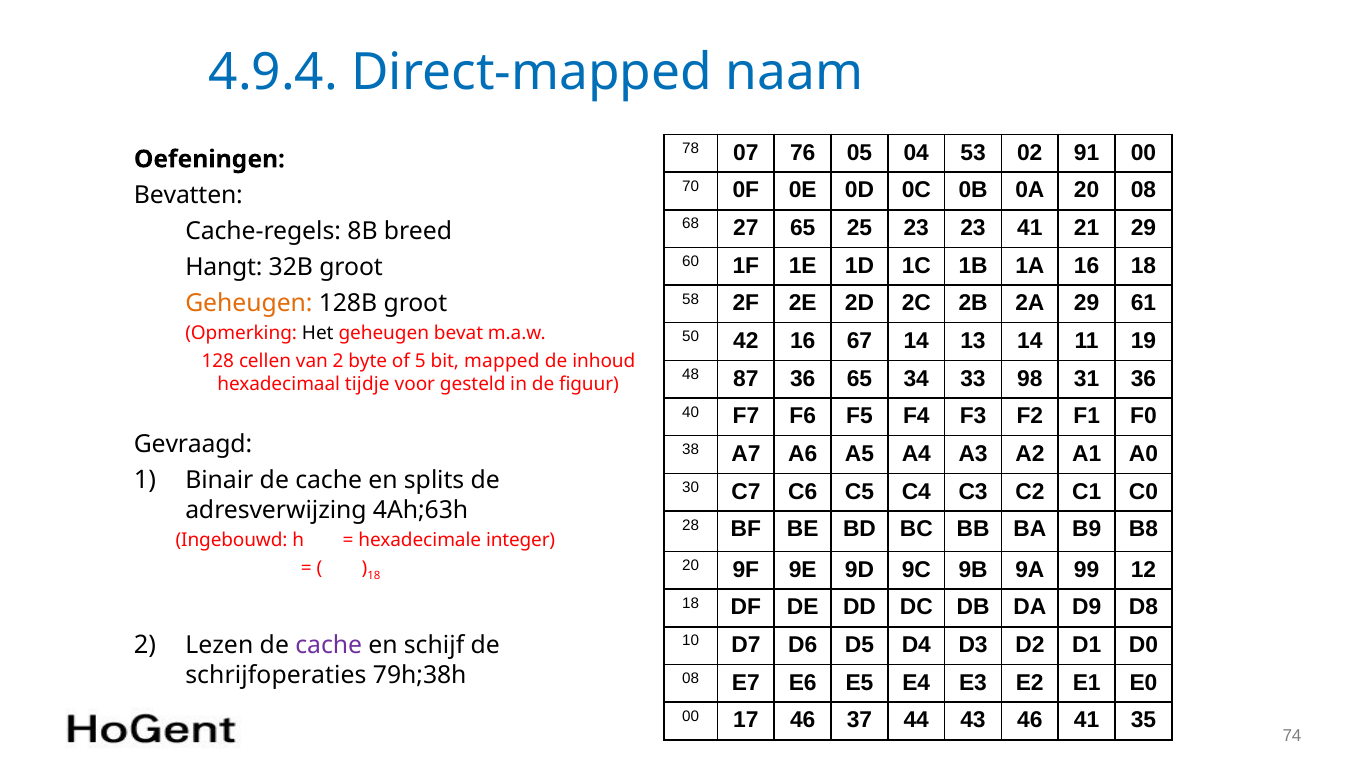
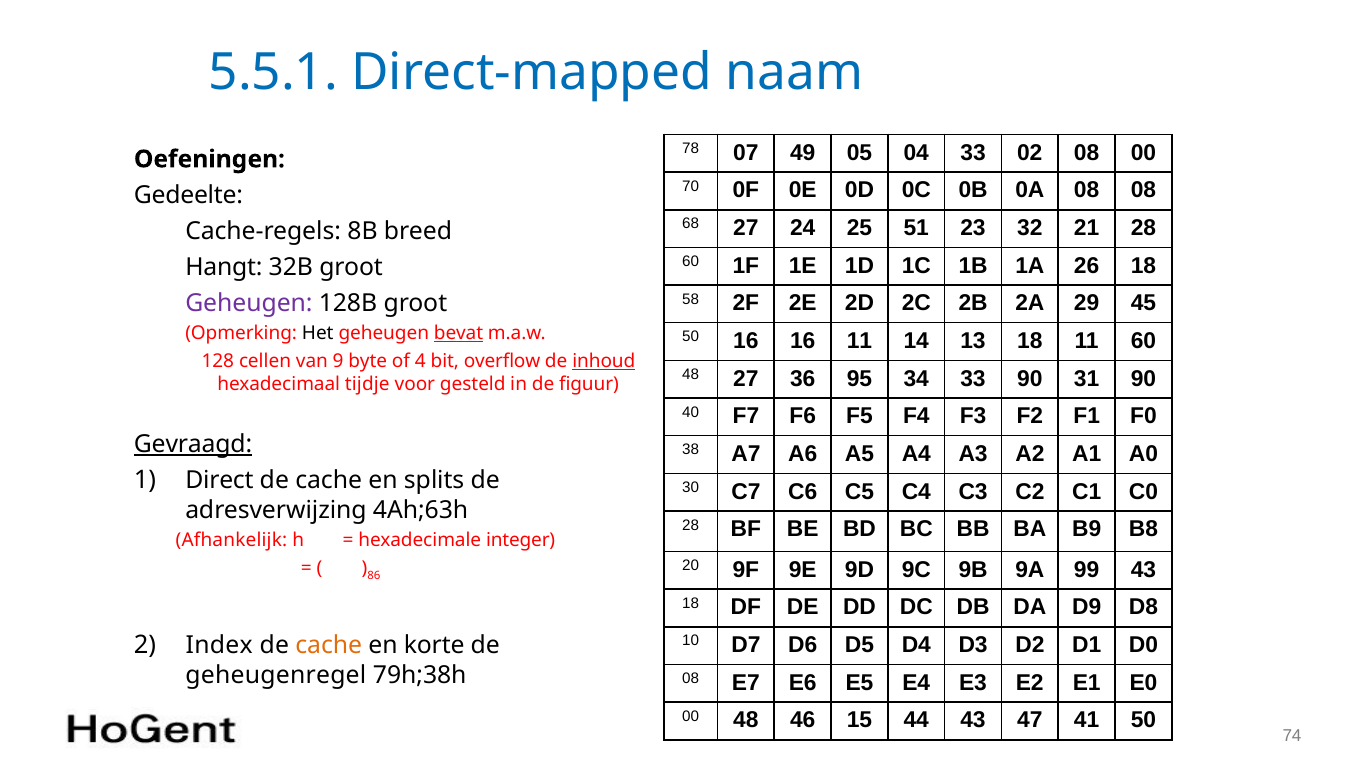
4.9.4: 4.9.4 -> 5.5.1
76: 76 -> 49
04 53: 53 -> 33
02 91: 91 -> 08
0A 20: 20 -> 08
Bevatten: Bevatten -> Gedeelte
27 65: 65 -> 24
25 23: 23 -> 51
23 41: 41 -> 32
21 29: 29 -> 28
1A 16: 16 -> 26
61: 61 -> 45
Geheugen at (249, 303) colour: orange -> purple
bevat underline: none -> present
50 42: 42 -> 16
16 67: 67 -> 11
13 14: 14 -> 18
11 19: 19 -> 60
van 2: 2 -> 9
5: 5 -> 4
mapped: mapped -> overflow
inhoud underline: none -> present
48 87: 87 -> 27
36 65: 65 -> 95
33 98: 98 -> 90
31 36: 36 -> 90
Gevraagd underline: none -> present
Binair: Binair -> Direct
Ingebouwd: Ingebouwd -> Afhankelijk
99 12: 12 -> 43
18 at (374, 575): 18 -> 86
Lezen: Lezen -> Index
cache at (329, 645) colour: purple -> orange
schijf: schijf -> korte
schrijfoperaties: schrijfoperaties -> geheugenregel
00 17: 17 -> 48
37: 37 -> 15
43 46: 46 -> 47
41 35: 35 -> 50
